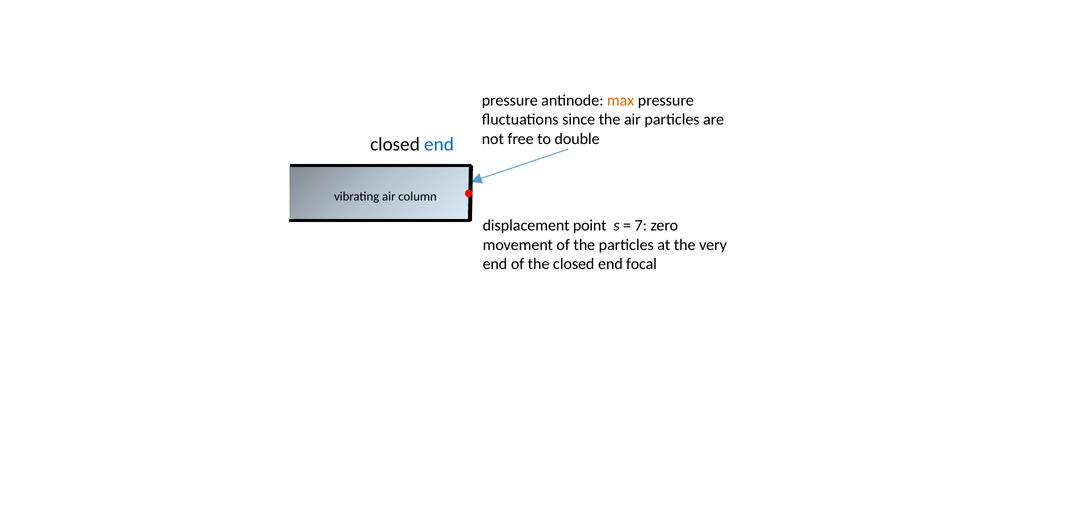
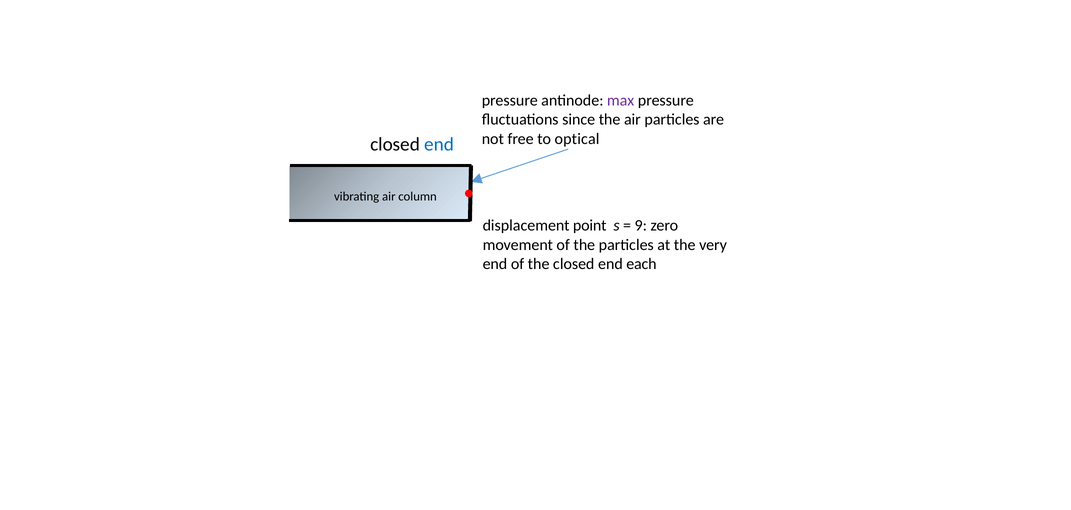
max colour: orange -> purple
double: double -> optical
7: 7 -> 9
focal: focal -> each
